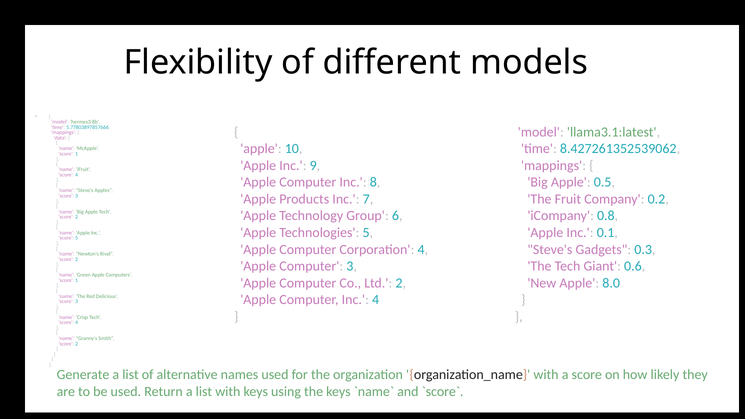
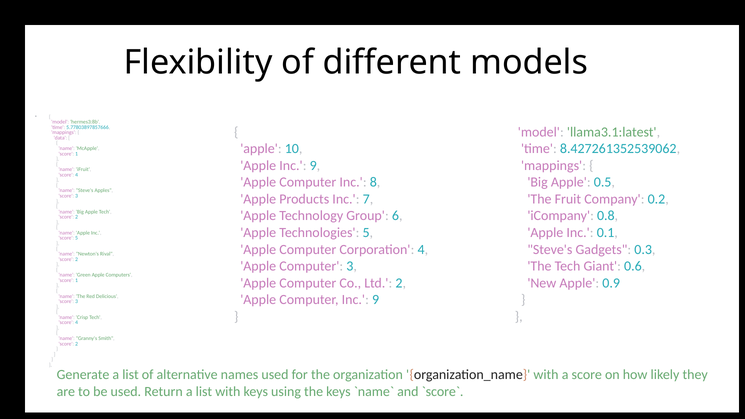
8.0: 8.0 -> 0.9
Computer Inc 4: 4 -> 9
